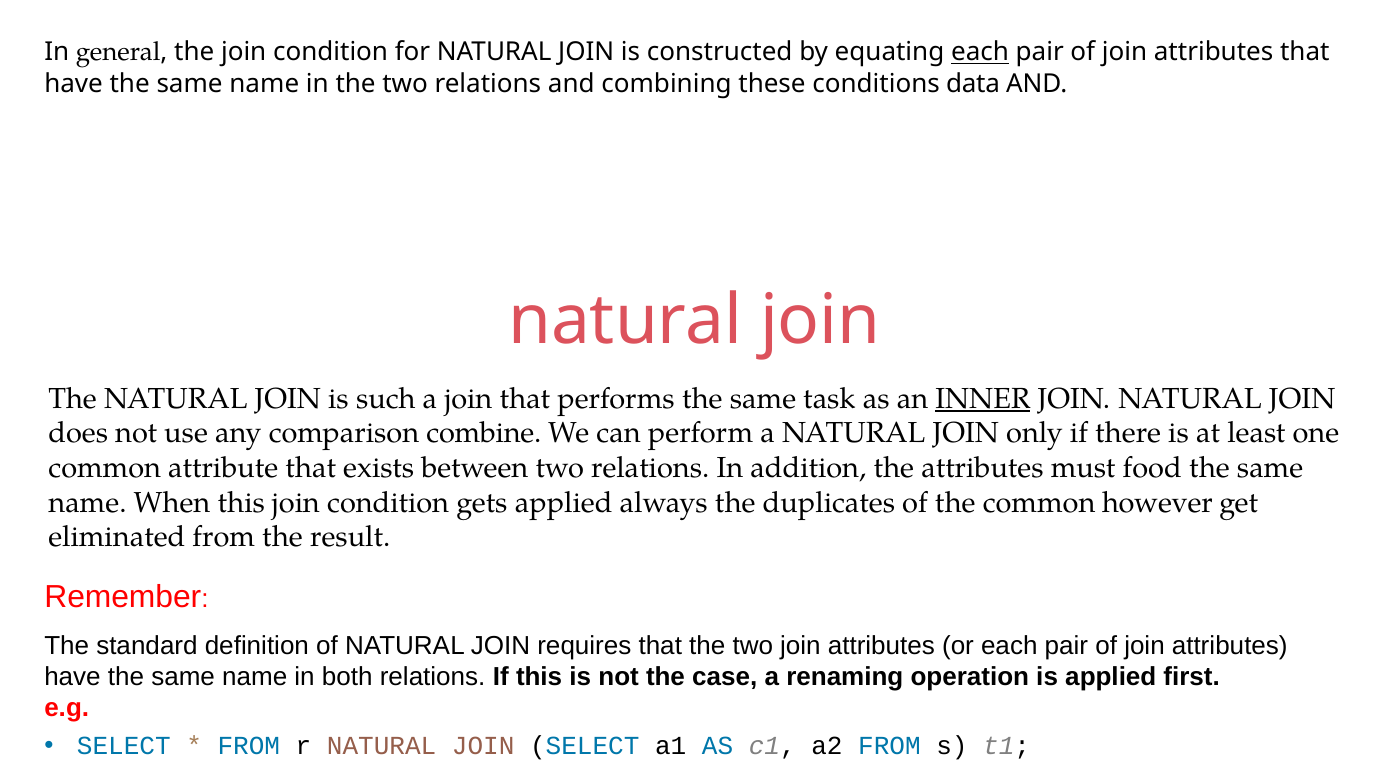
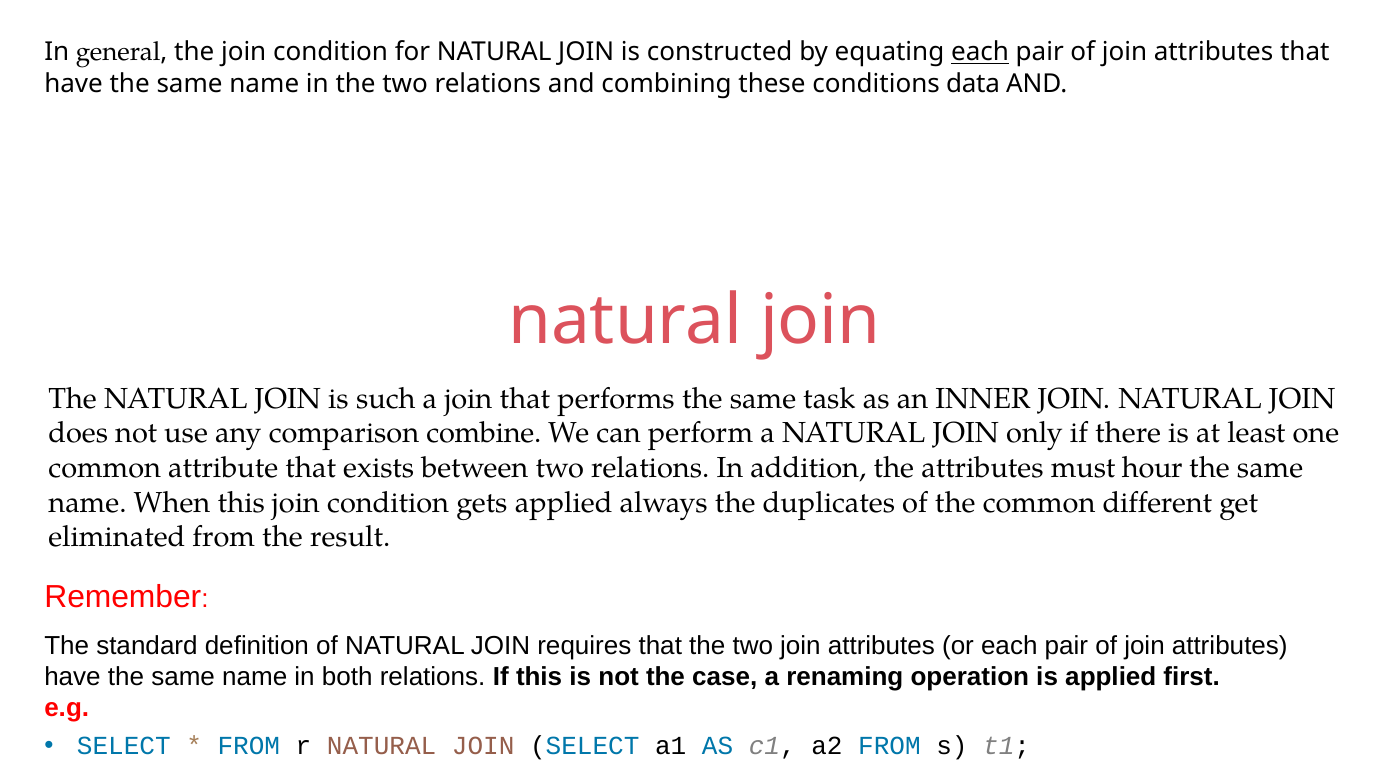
INNER underline: present -> none
food: food -> hour
however: however -> different
